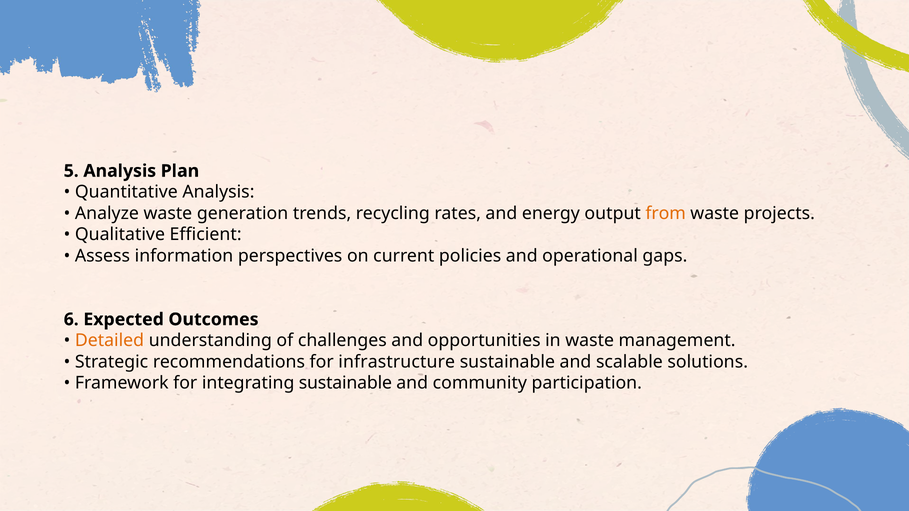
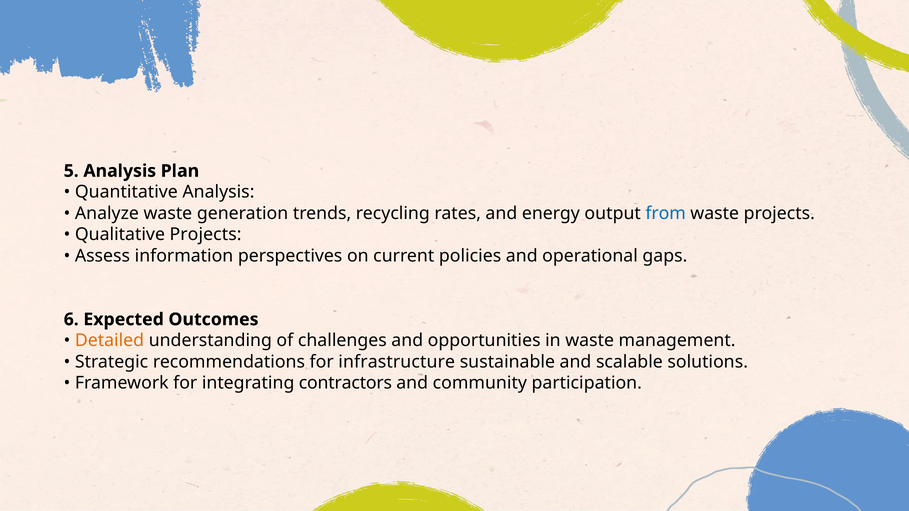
from colour: orange -> blue
Qualitative Efficient: Efficient -> Projects
integrating sustainable: sustainable -> contractors
